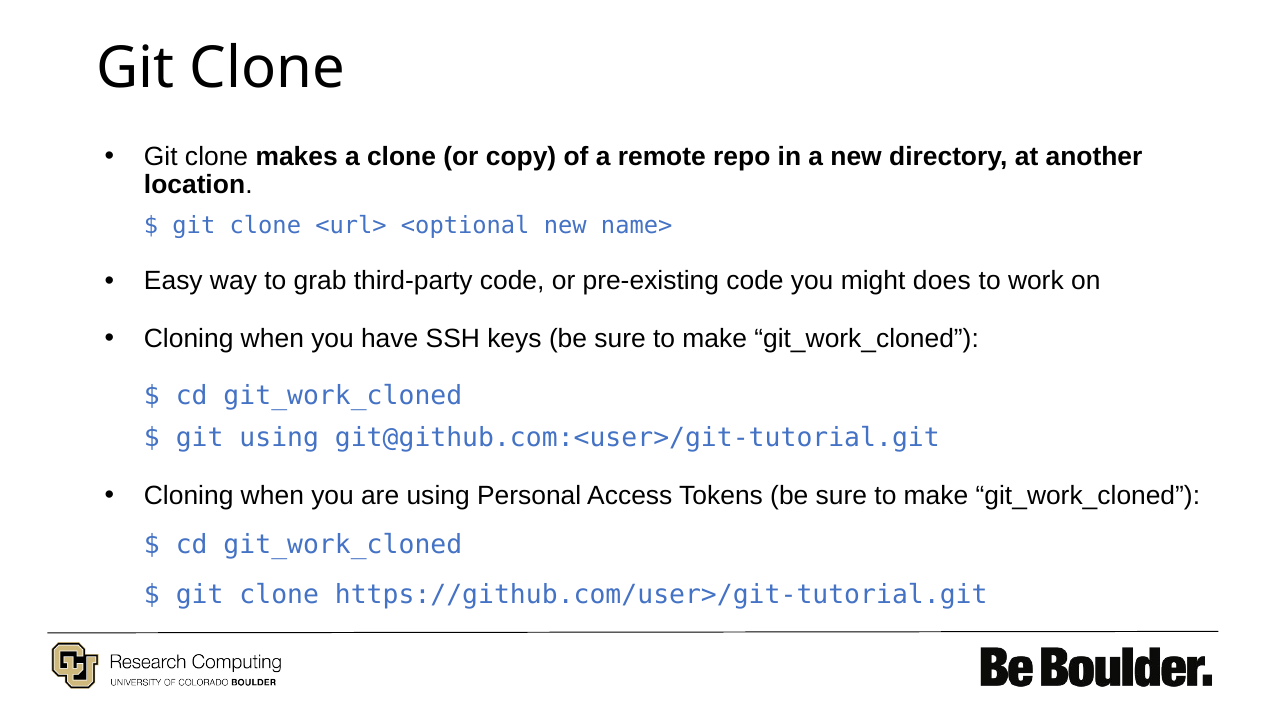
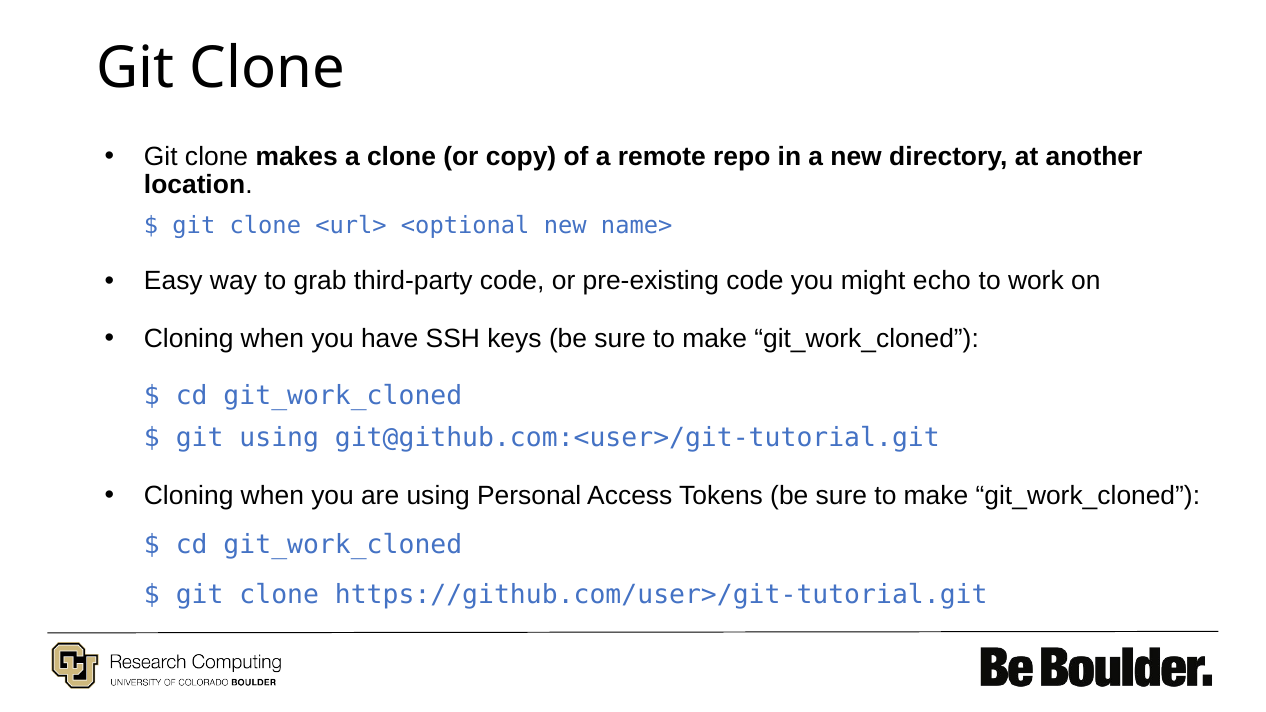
does: does -> echo
